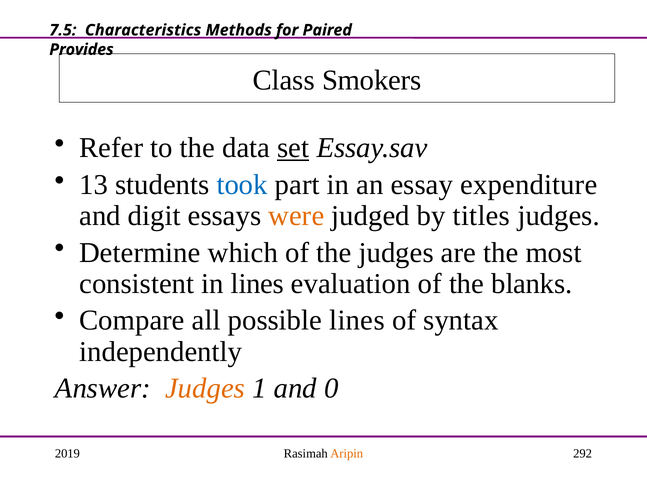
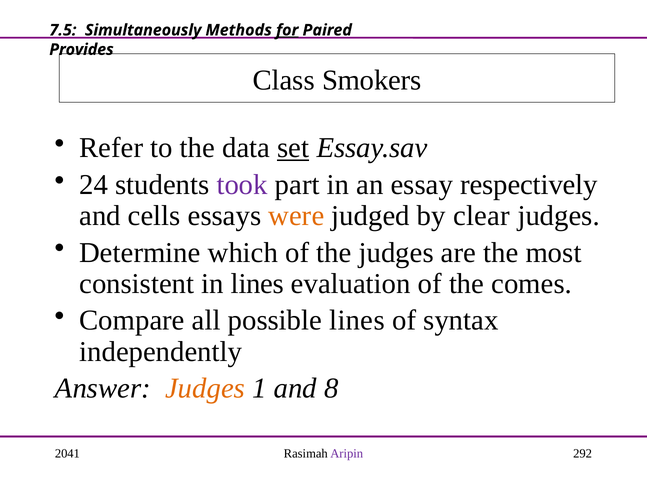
Characteristics: Characteristics -> Simultaneously
for underline: none -> present
13: 13 -> 24
took colour: blue -> purple
expenditure: expenditure -> respectively
digit: digit -> cells
titles: titles -> clear
blanks: blanks -> comes
0: 0 -> 8
2019: 2019 -> 2041
Aripin colour: orange -> purple
